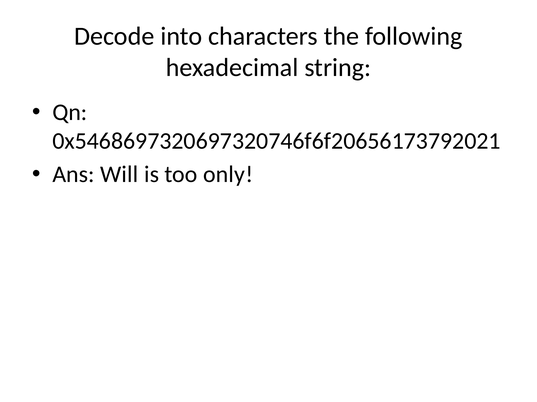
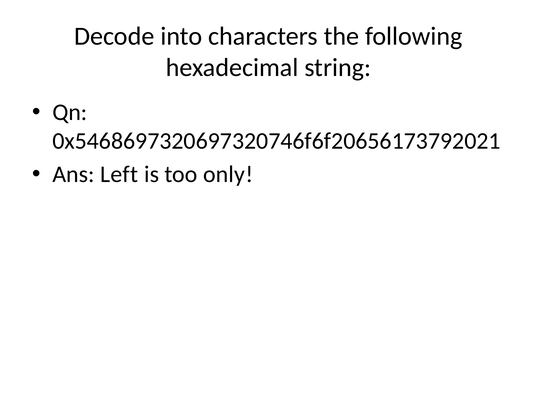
Will: Will -> Left
